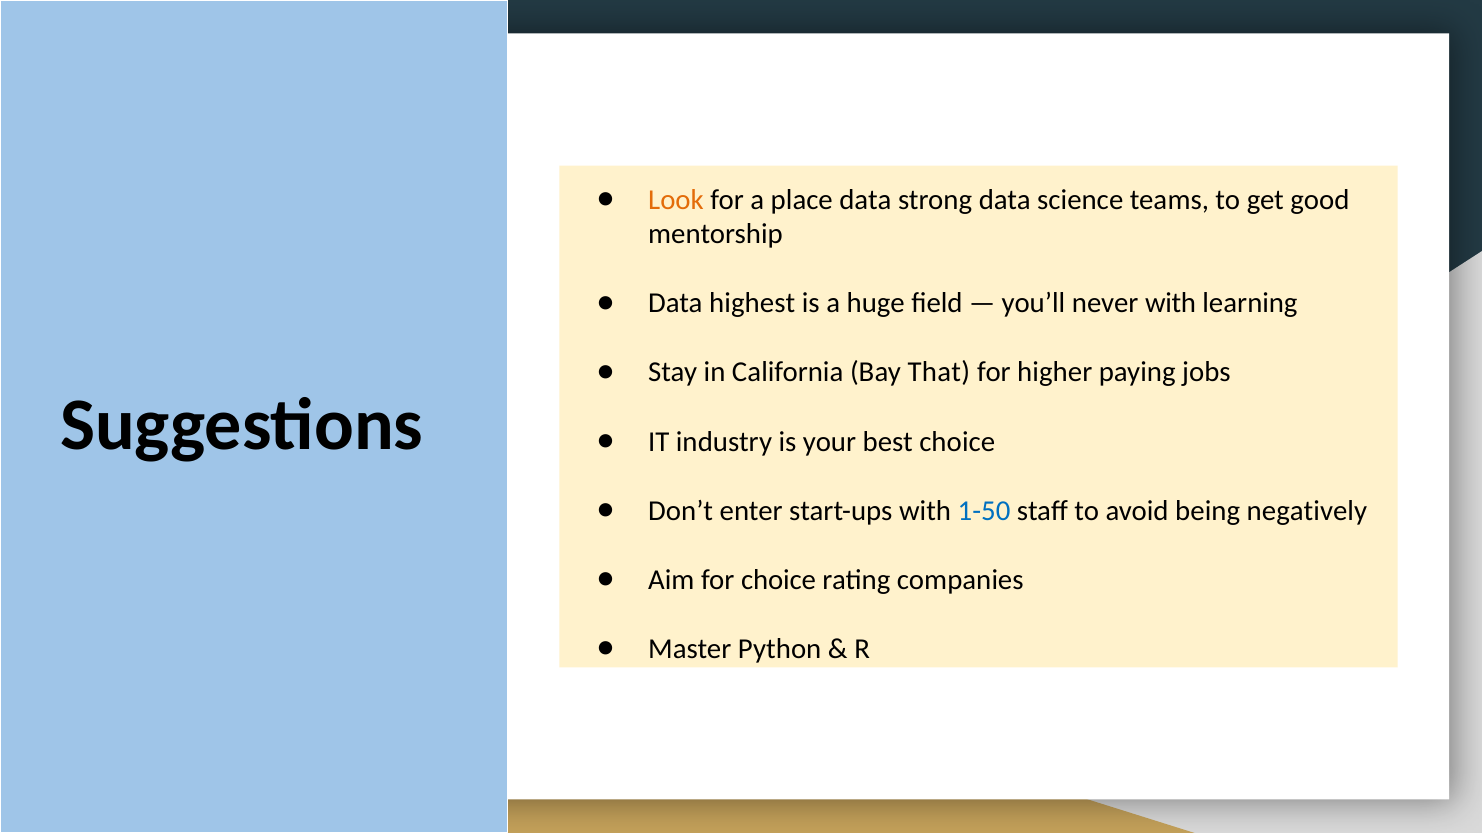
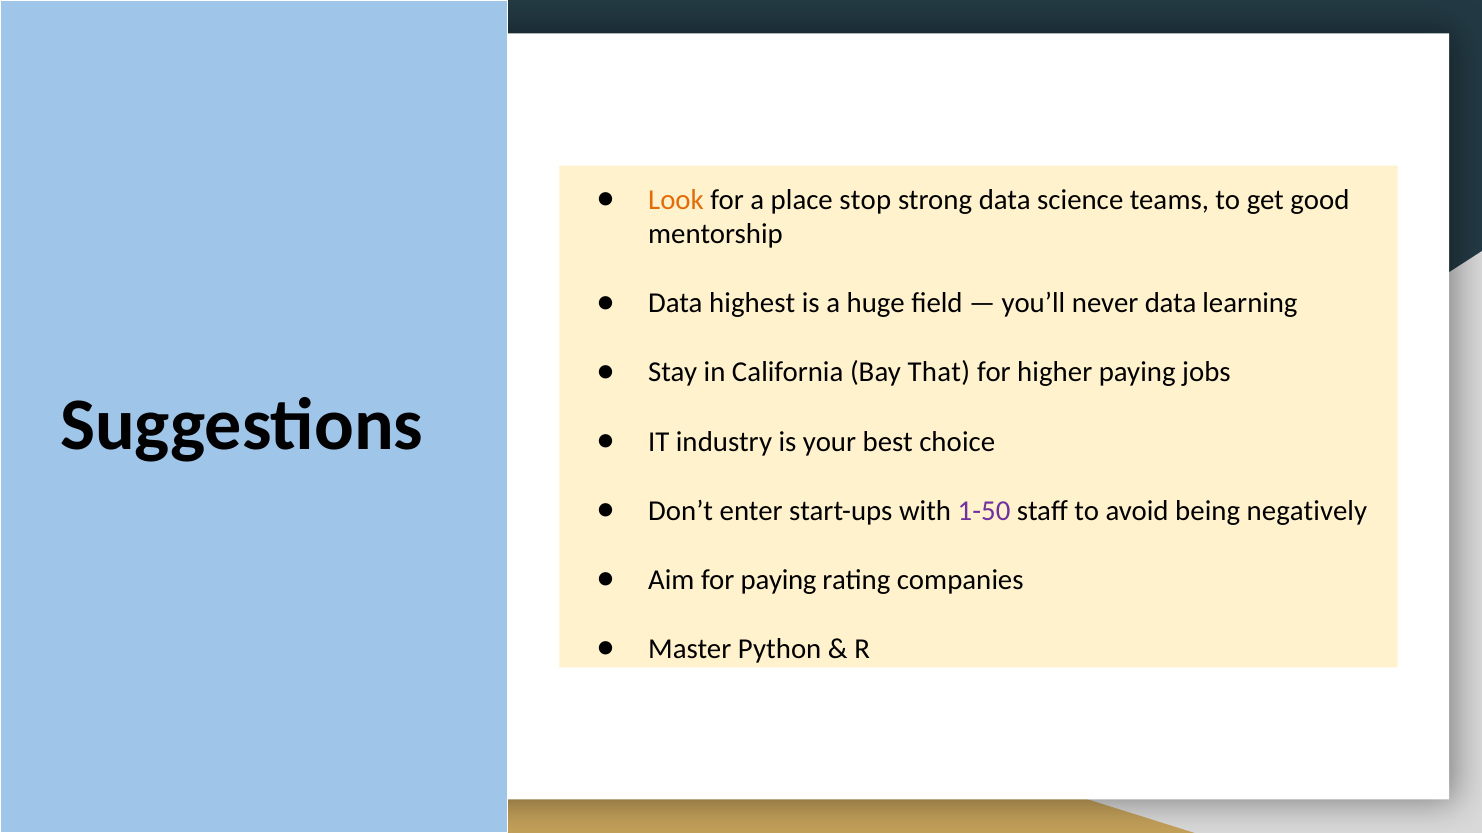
place data: data -> stop
never with: with -> data
1-50 colour: blue -> purple
for choice: choice -> paying
